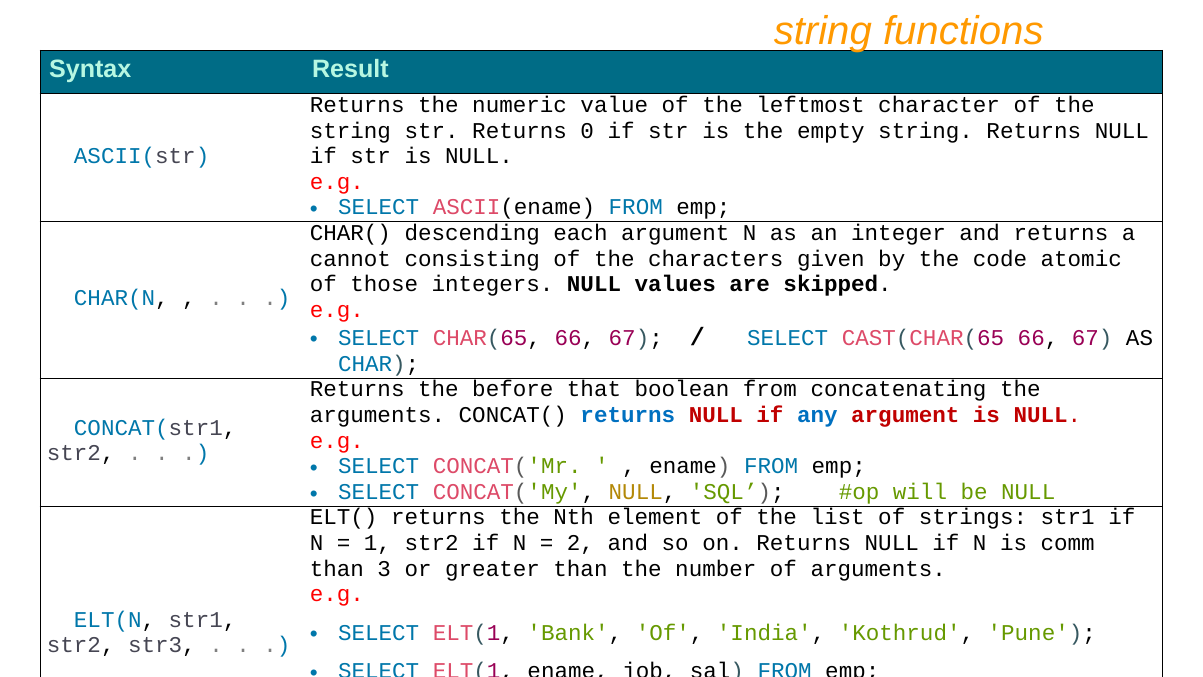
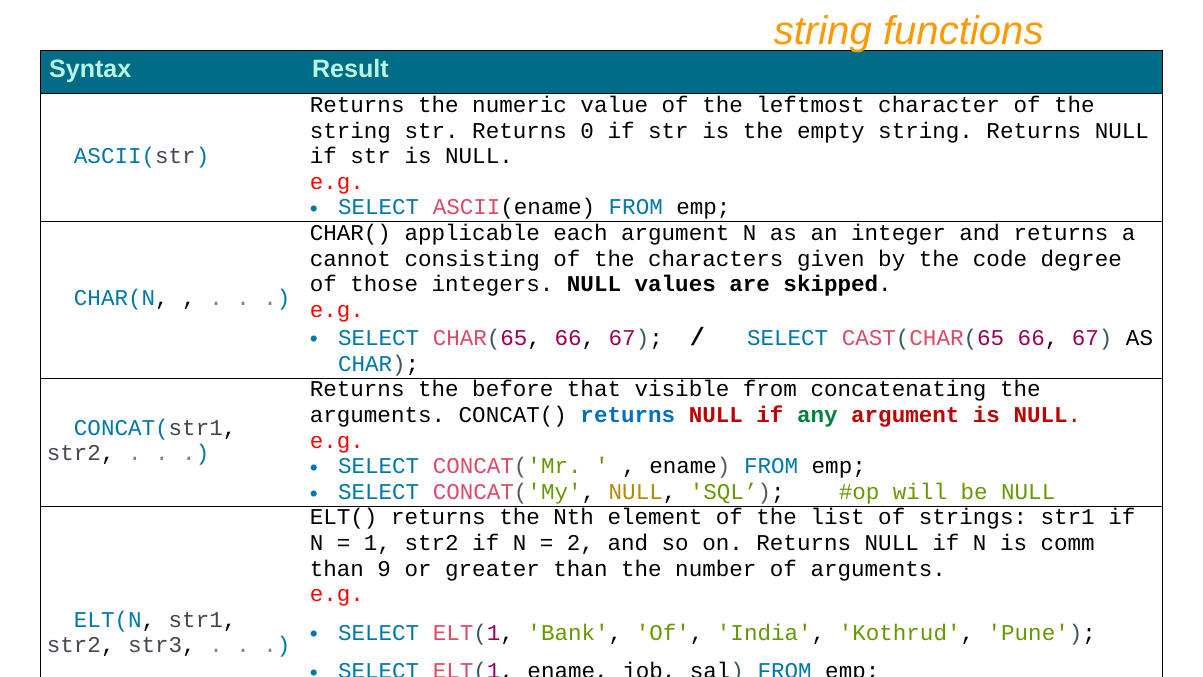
descending: descending -> applicable
atomic: atomic -> degree
boolean: boolean -> visible
any colour: blue -> green
3: 3 -> 9
